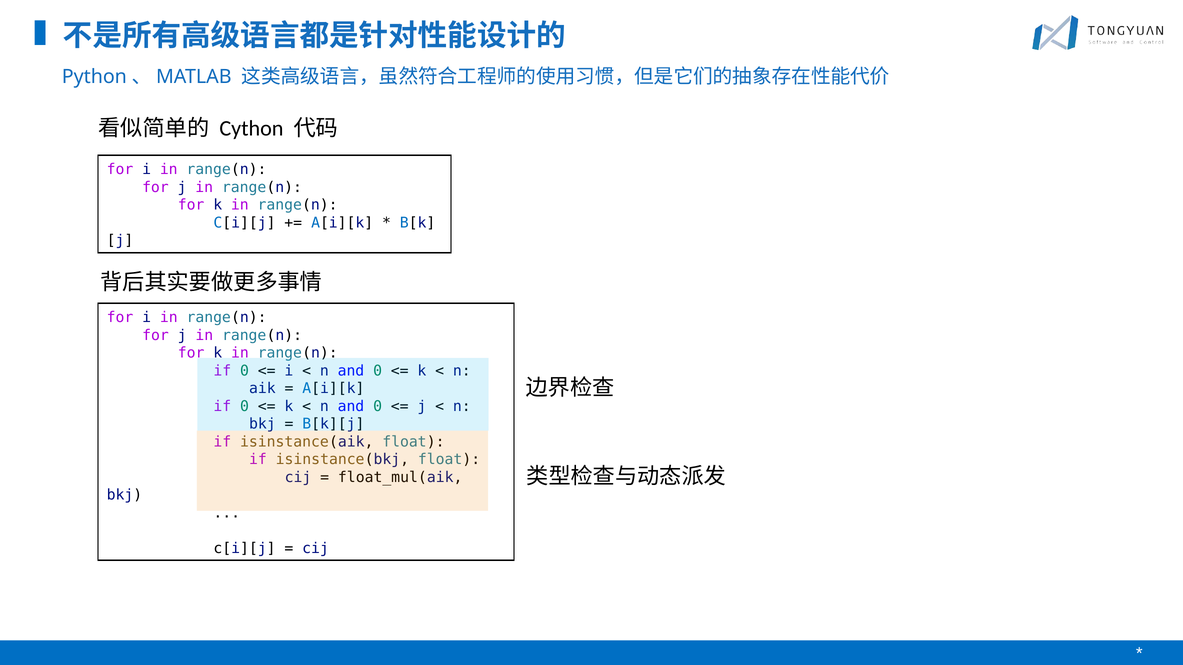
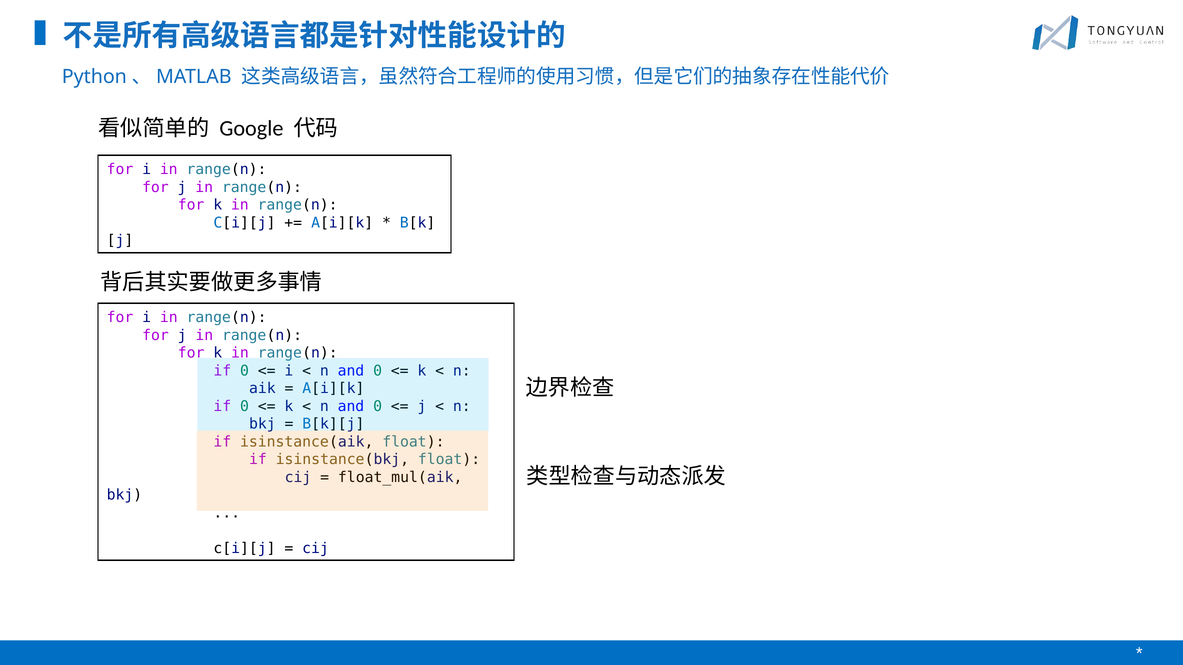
Cython: Cython -> Google
